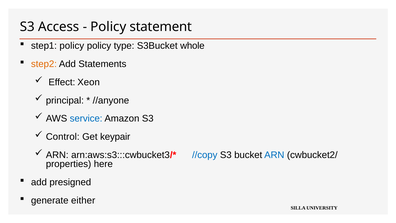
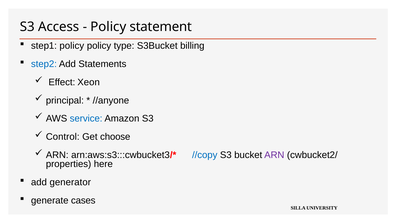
whole: whole -> billing
step2 colour: orange -> blue
keypair: keypair -> choose
ARN at (274, 155) colour: blue -> purple
presigned: presigned -> generator
either: either -> cases
